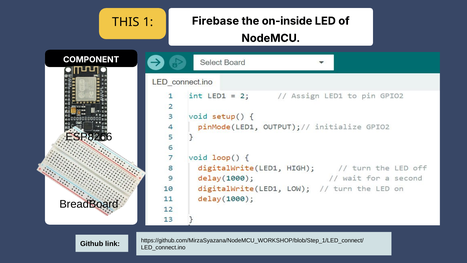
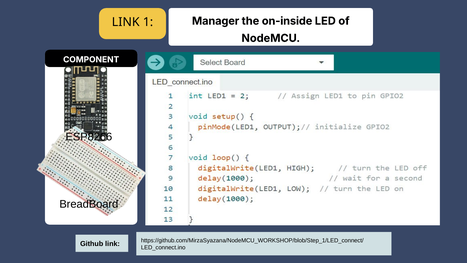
THIS at (126, 22): THIS -> LINK
Firebase: Firebase -> Manager
